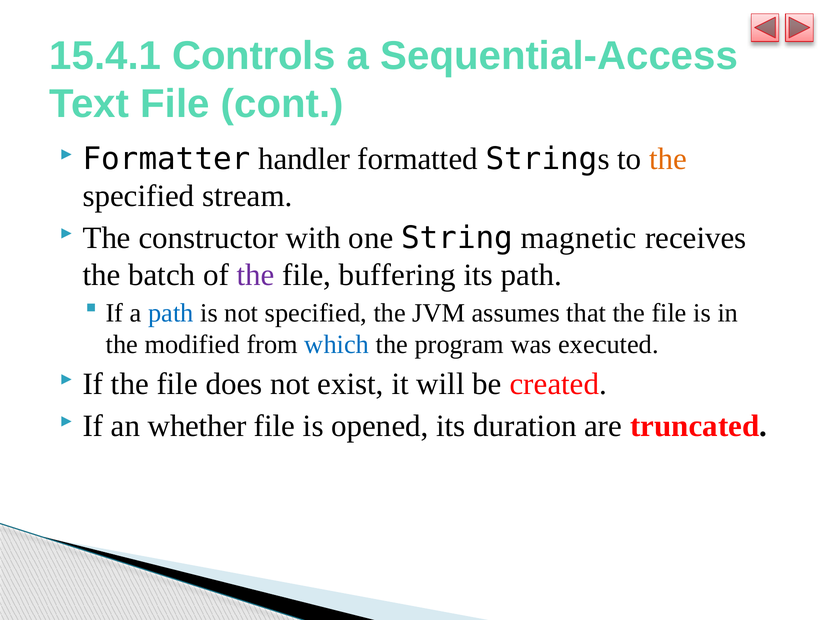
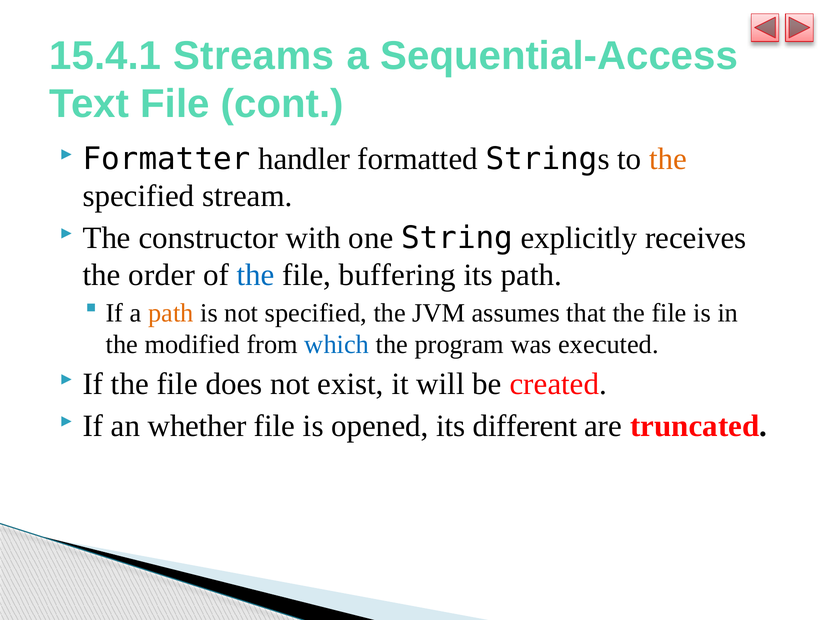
Controls: Controls -> Streams
magnetic: magnetic -> explicitly
batch: batch -> order
the at (256, 275) colour: purple -> blue
path at (171, 313) colour: blue -> orange
duration: duration -> different
